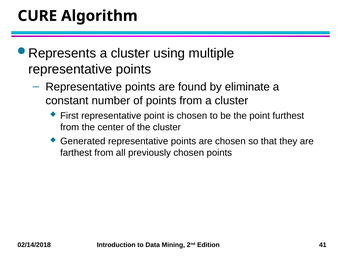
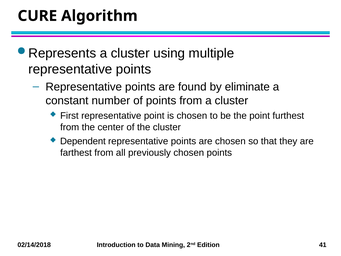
Generated: Generated -> Dependent
